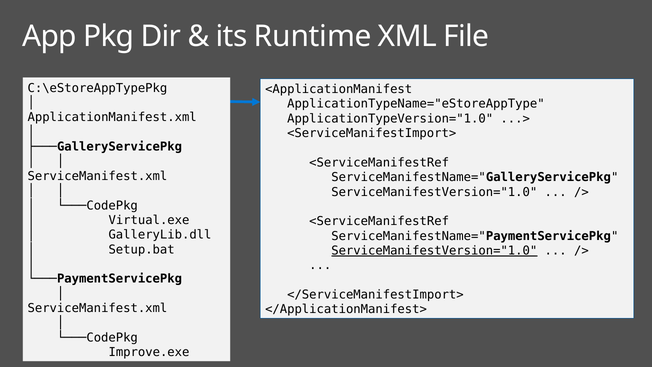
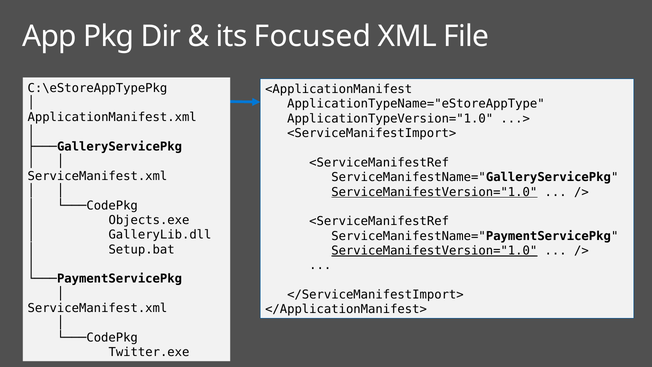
Runtime: Runtime -> Focused
ServiceManifestVersion="1.0 at (434, 192) underline: none -> present
Virtual.exe: Virtual.exe -> Objects.exe
Improve.exe: Improve.exe -> Twitter.exe
